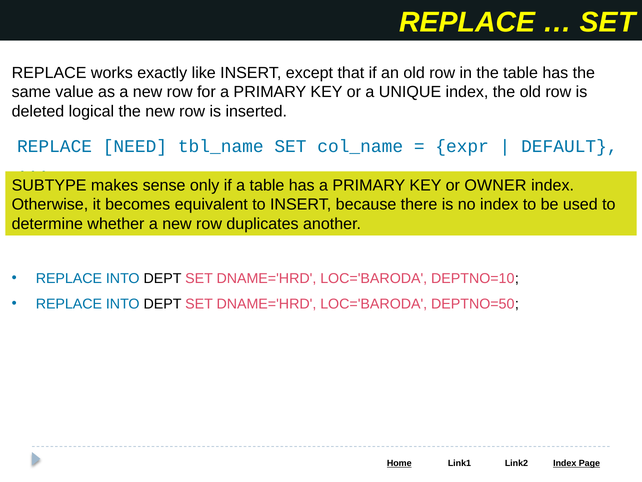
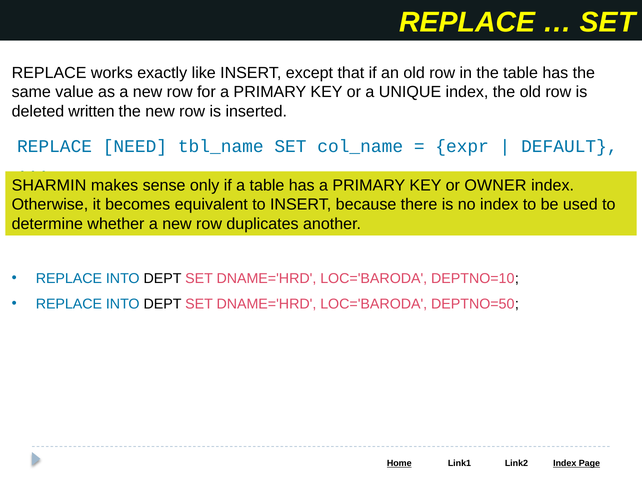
logical: logical -> written
SUBTYPE: SUBTYPE -> SHARMIN
